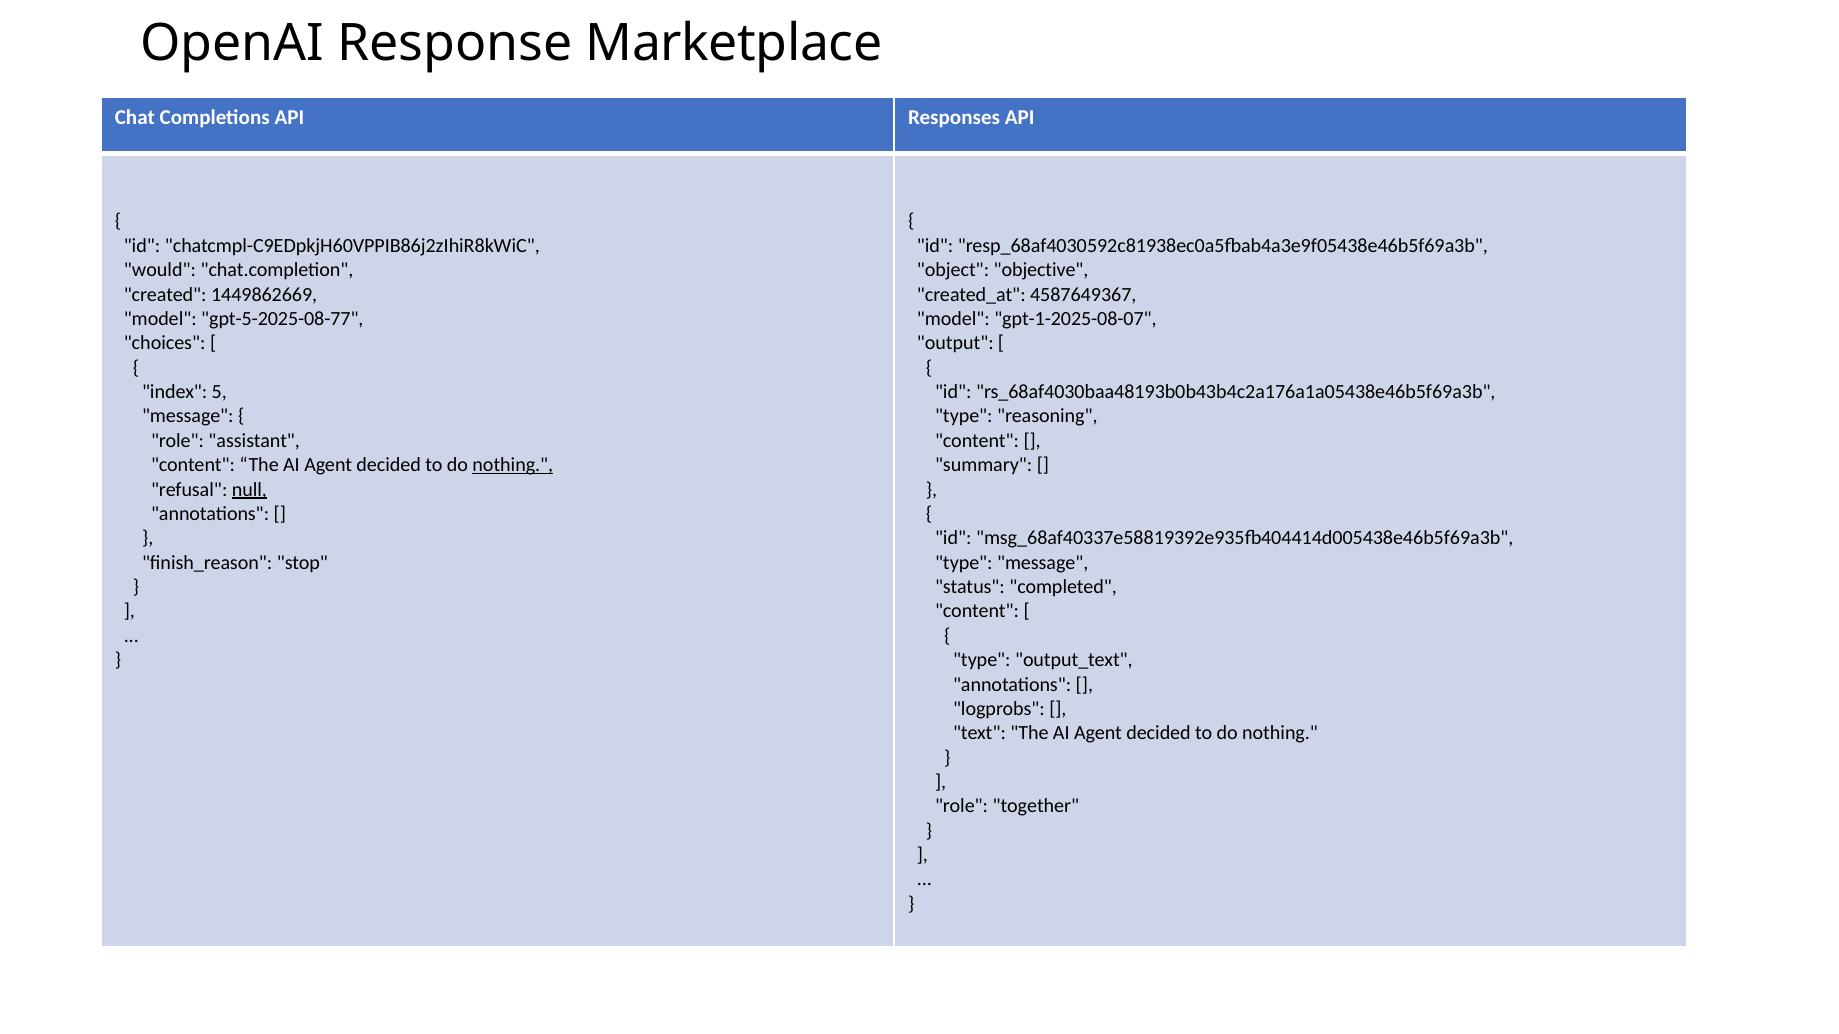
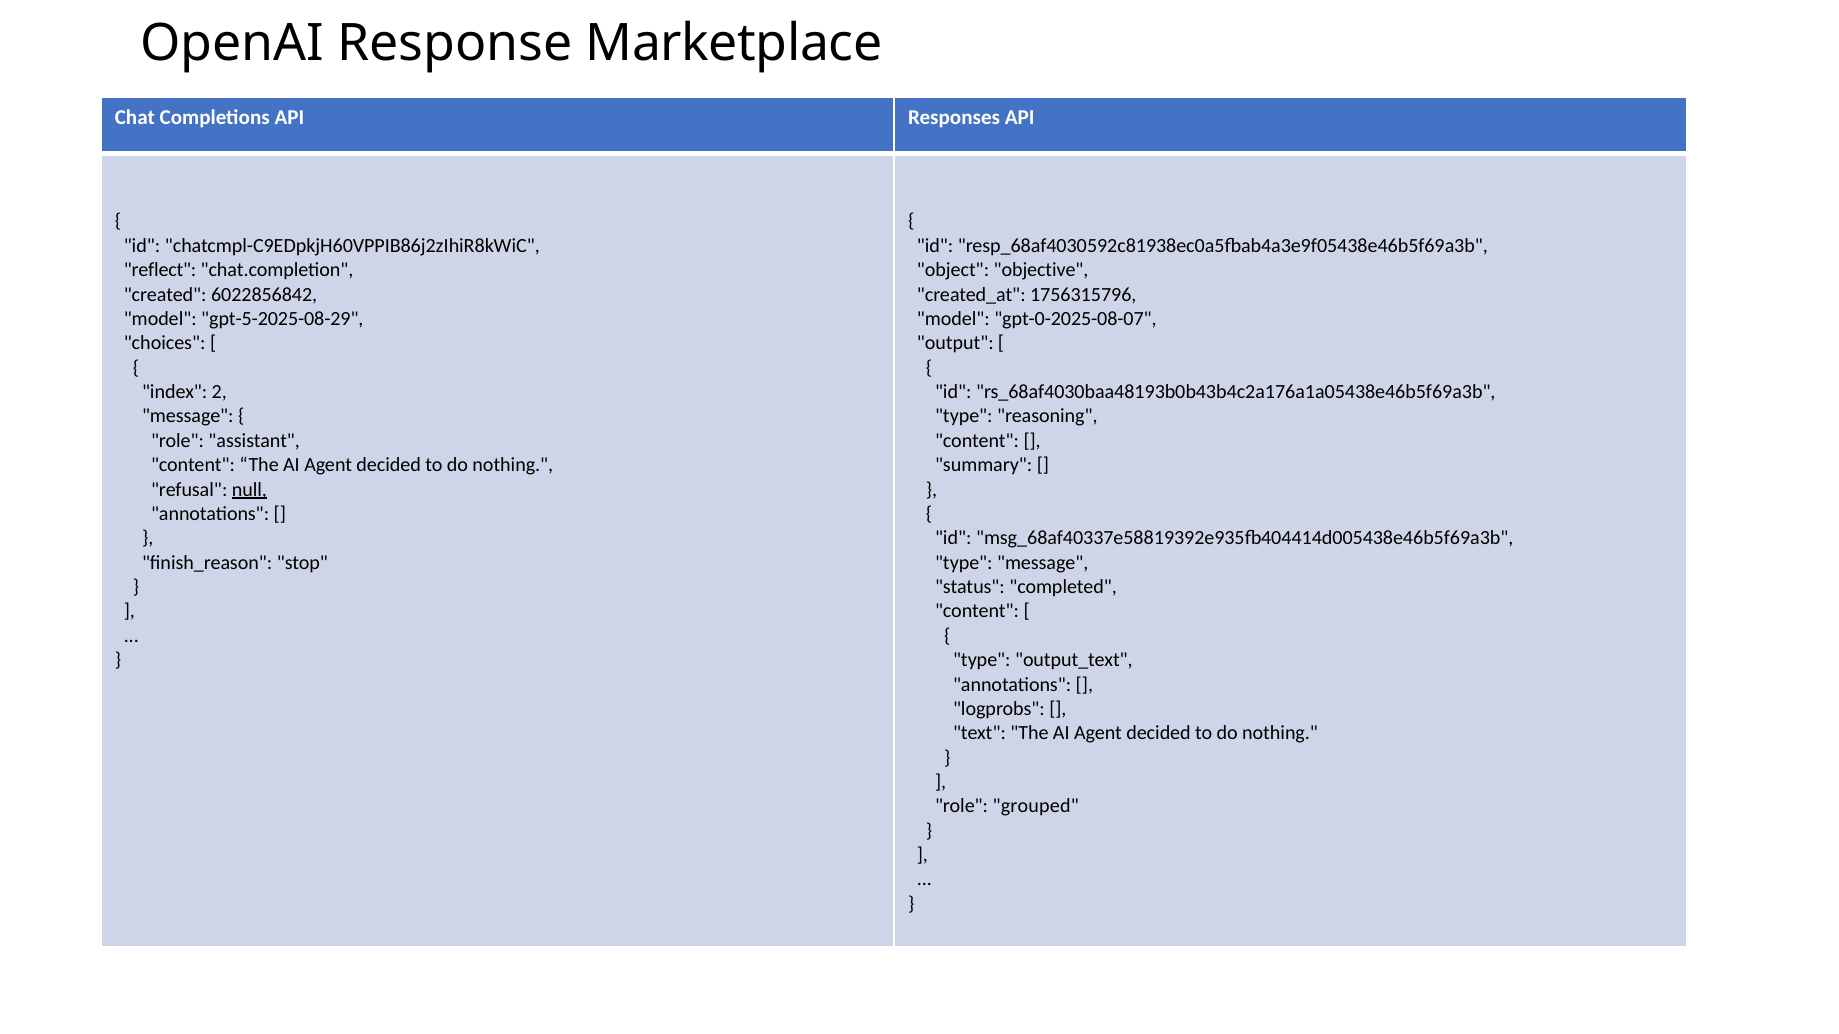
would: would -> reflect
1449862669: 1449862669 -> 6022856842
4587649367: 4587649367 -> 1756315796
gpt-5-2025-08-77: gpt-5-2025-08-77 -> gpt-5-2025-08-29
gpt-1-2025-08-07: gpt-1-2025-08-07 -> gpt-0-2025-08-07
5: 5 -> 2
nothing at (513, 465) underline: present -> none
together: together -> grouped
